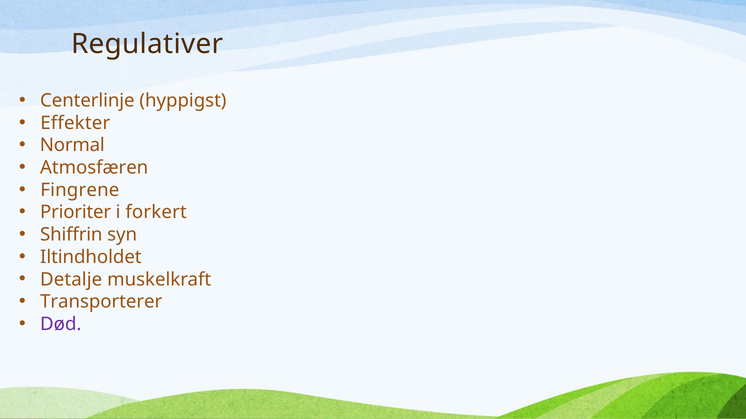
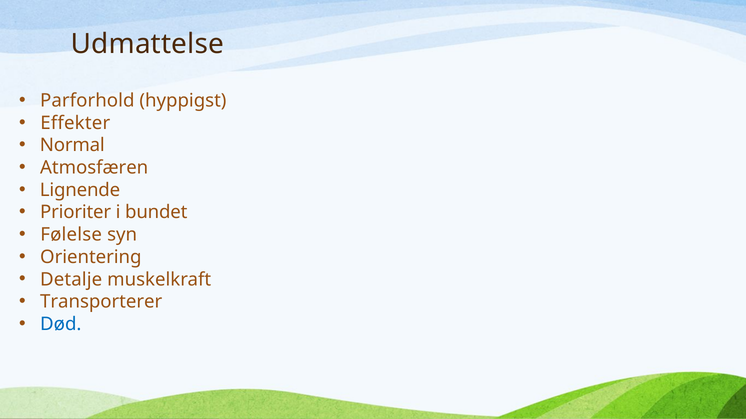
Regulativer: Regulativer -> Udmattelse
Centerlinje: Centerlinje -> Parforhold
Fingrene: Fingrene -> Lignende
forkert: forkert -> bundet
Shiffrin: Shiffrin -> Følelse
Iltindholdet: Iltindholdet -> Orientering
Død colour: purple -> blue
